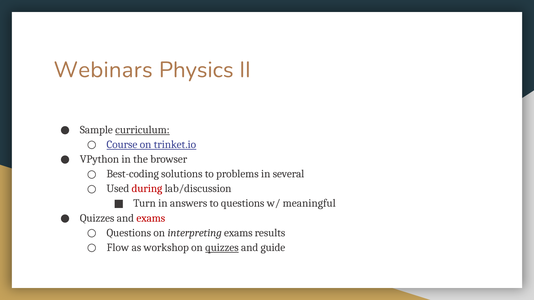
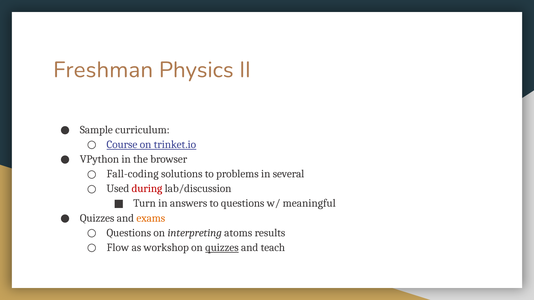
Webinars: Webinars -> Freshman
curriculum underline: present -> none
Best-coding: Best-coding -> Fall-coding
exams at (151, 218) colour: red -> orange
interpreting exams: exams -> atoms
guide: guide -> teach
